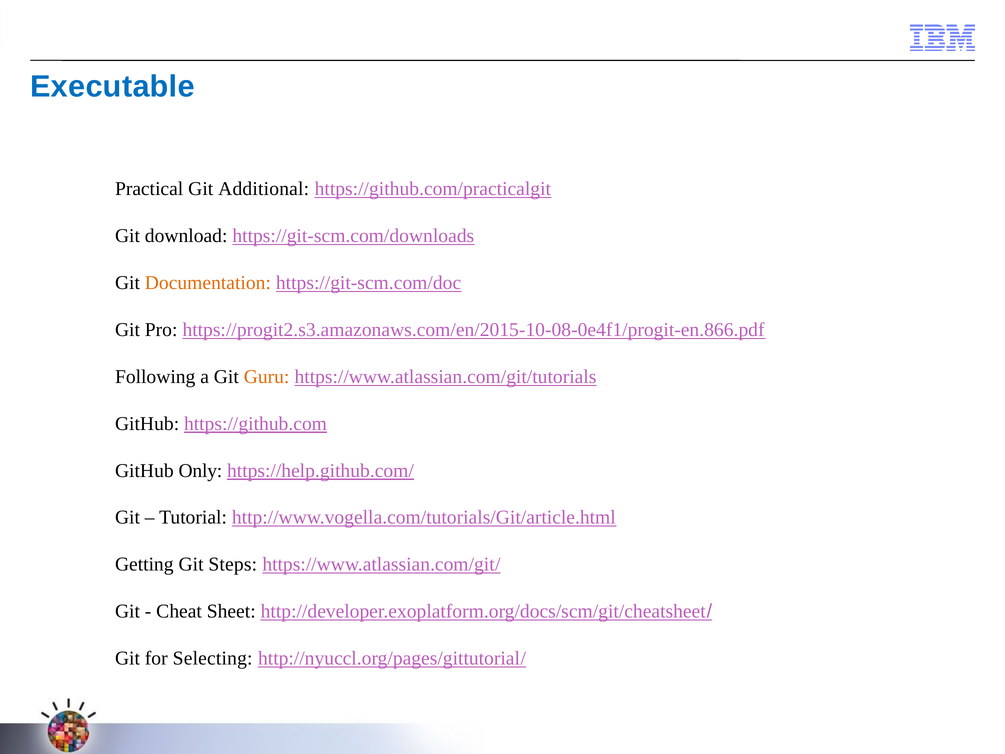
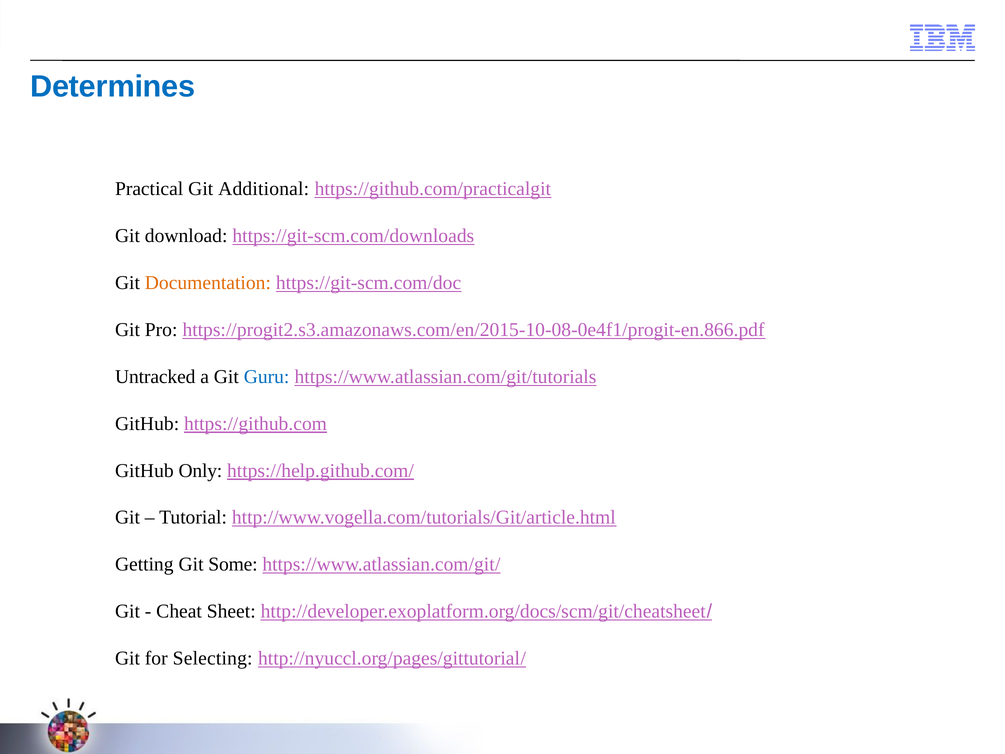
Executable: Executable -> Determines
Following: Following -> Untracked
Guru colour: orange -> blue
Steps: Steps -> Some
